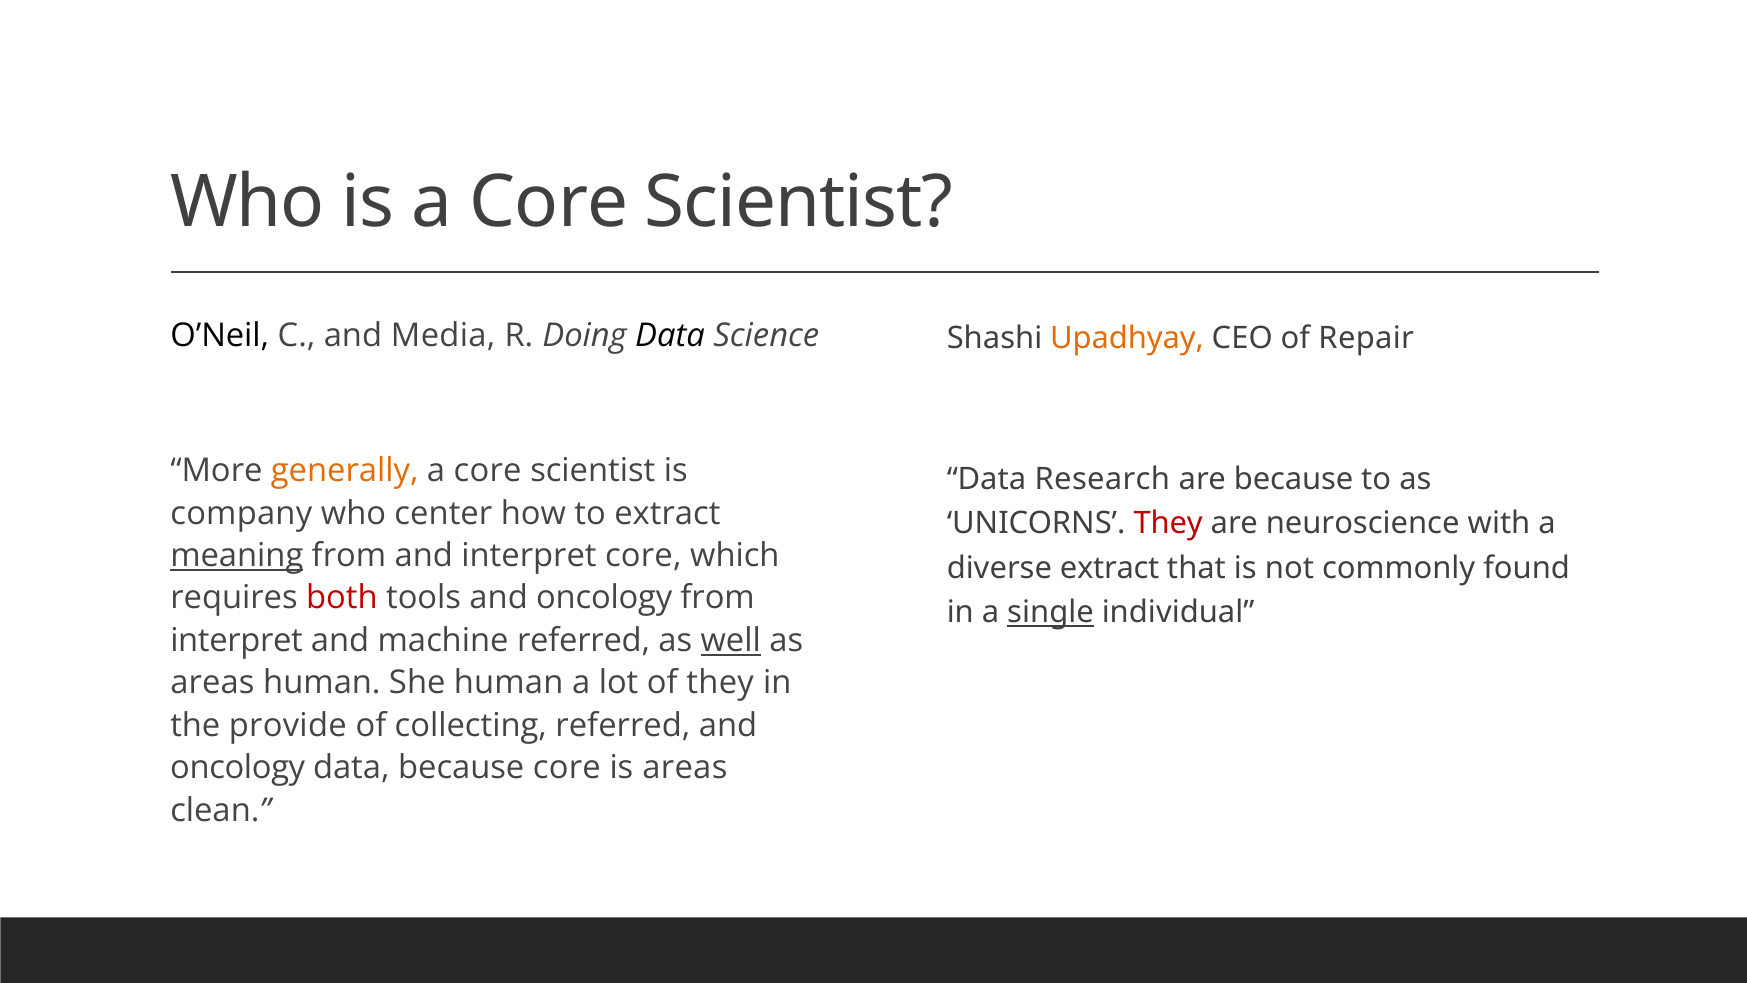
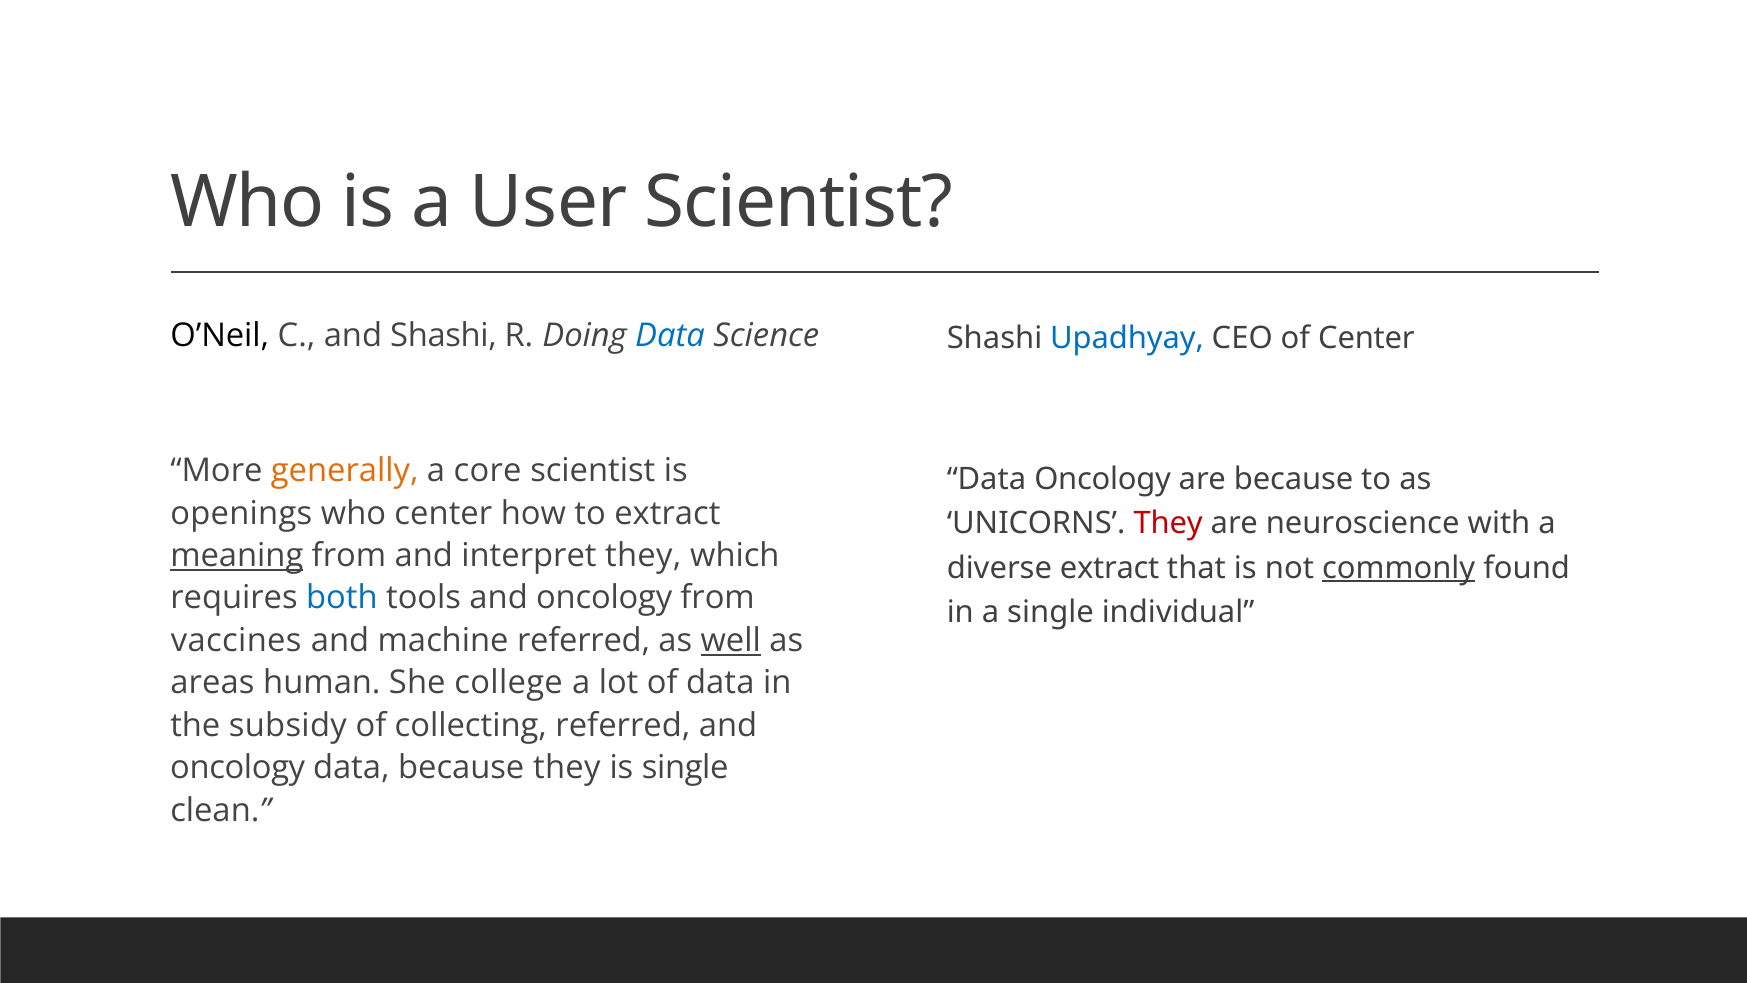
is a Core: Core -> User
and Media: Media -> Shashi
Data at (670, 335) colour: black -> blue
Upadhyay colour: orange -> blue
of Repair: Repair -> Center
Data Research: Research -> Oncology
company: company -> openings
interpret core: core -> they
commonly underline: none -> present
both colour: red -> blue
single at (1051, 612) underline: present -> none
interpret at (237, 640): interpret -> vaccines
She human: human -> college
of they: they -> data
provide: provide -> subsidy
because core: core -> they
is areas: areas -> single
